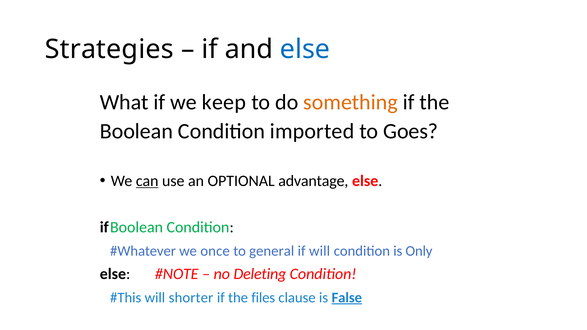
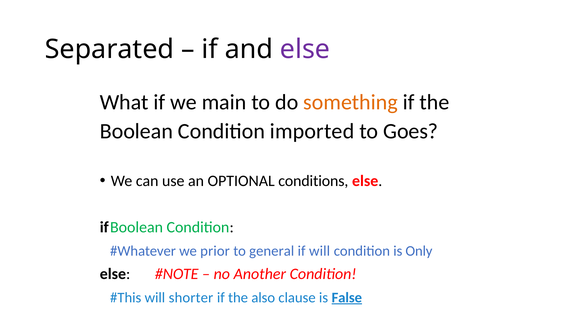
Strategies: Strategies -> Separated
else at (305, 49) colour: blue -> purple
keep: keep -> main
can underline: present -> none
advantage: advantage -> conditions
once: once -> prior
Deleting: Deleting -> Another
files: files -> also
